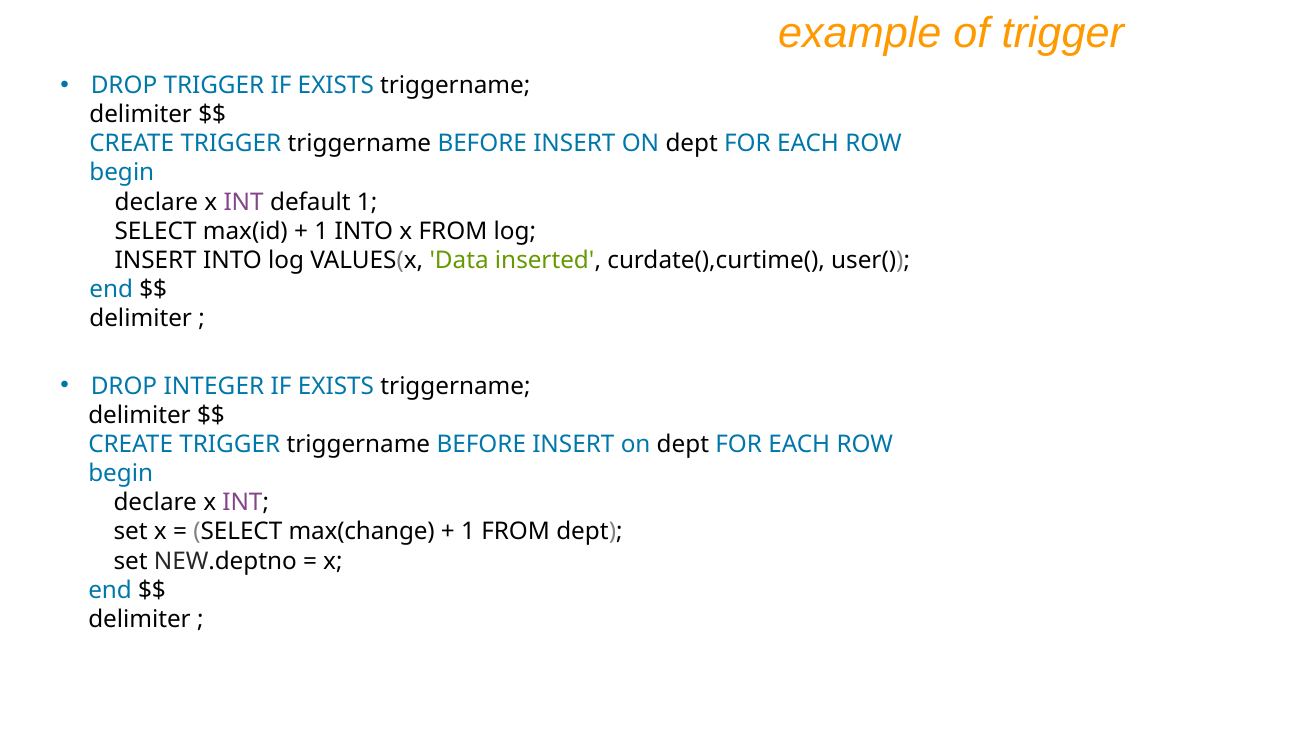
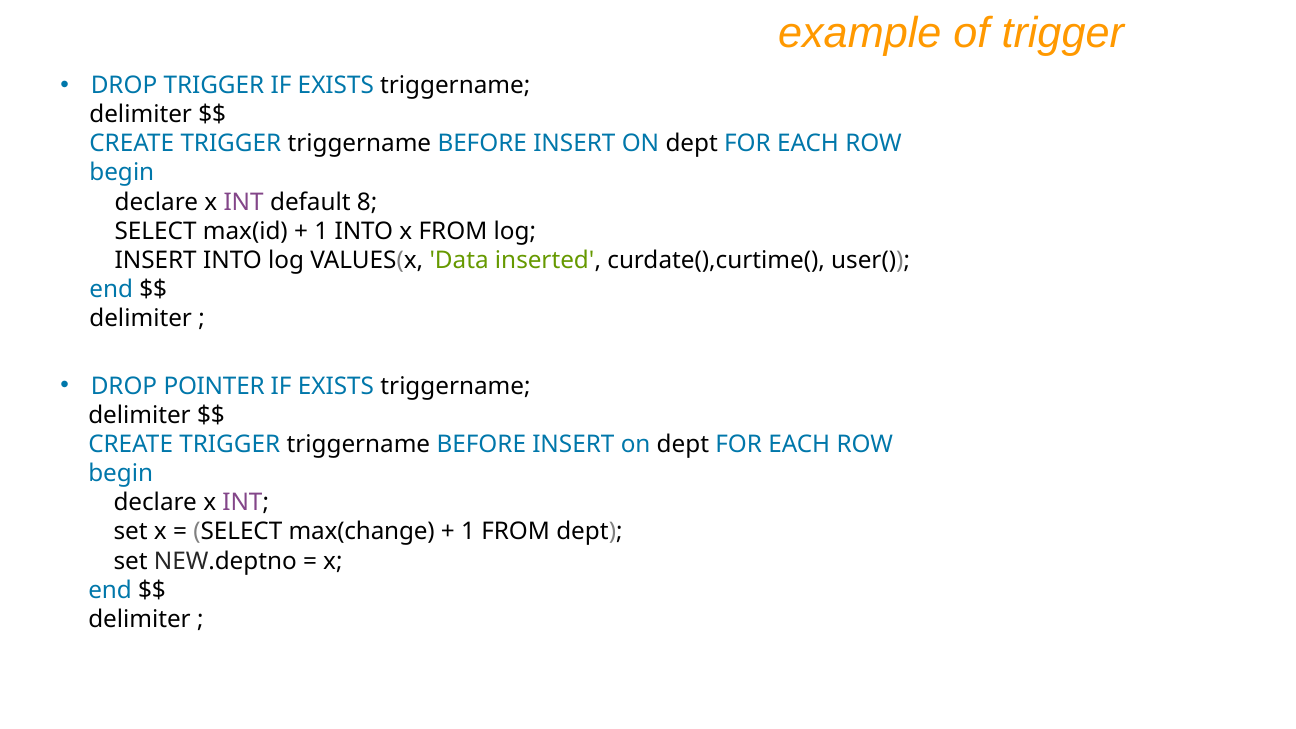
default 1: 1 -> 8
INTEGER: INTEGER -> POINTER
